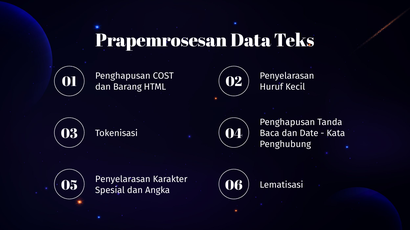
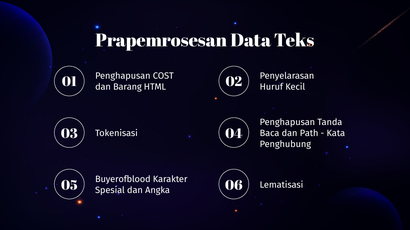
Date: Date -> Path
Penyelarasan at (123, 180): Penyelarasan -> Buyerofblood
